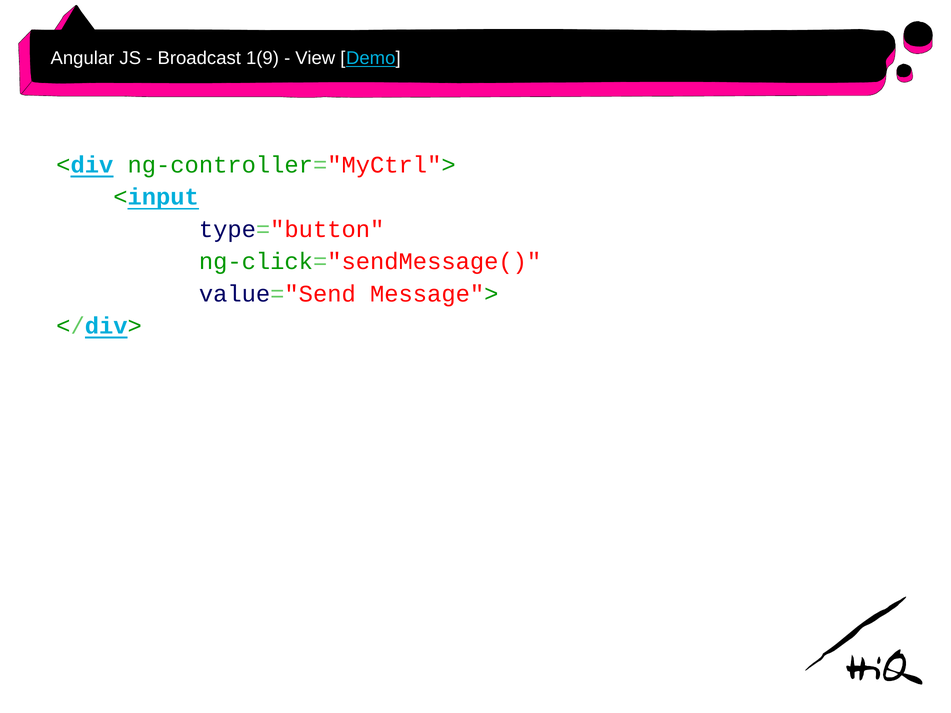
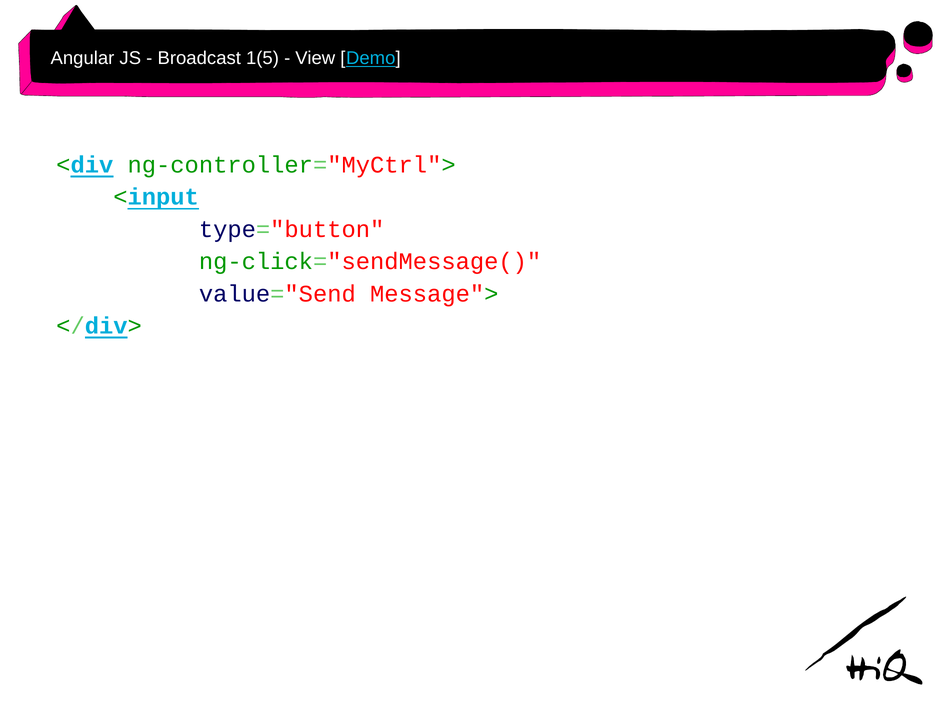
1(9: 1(9 -> 1(5
